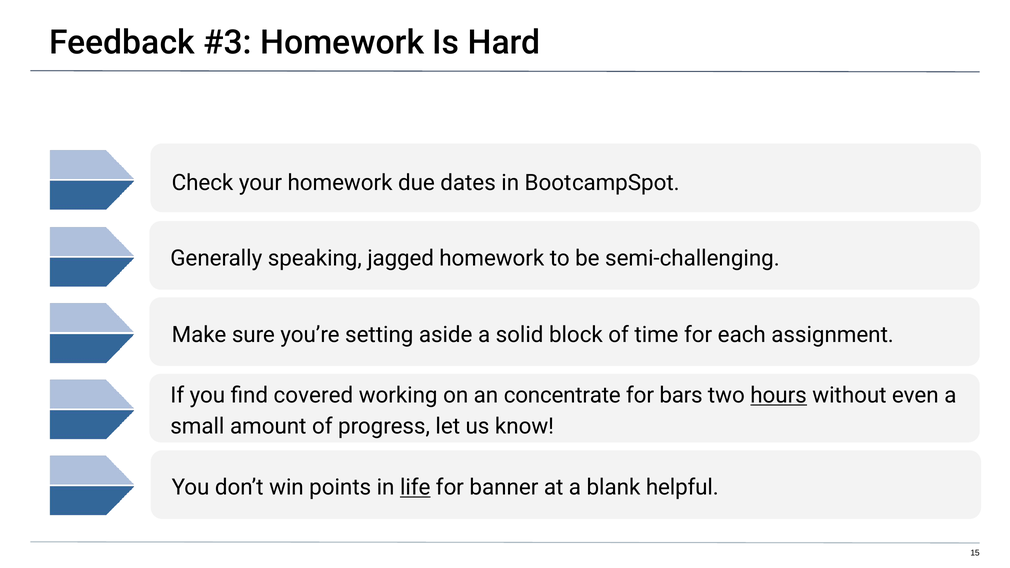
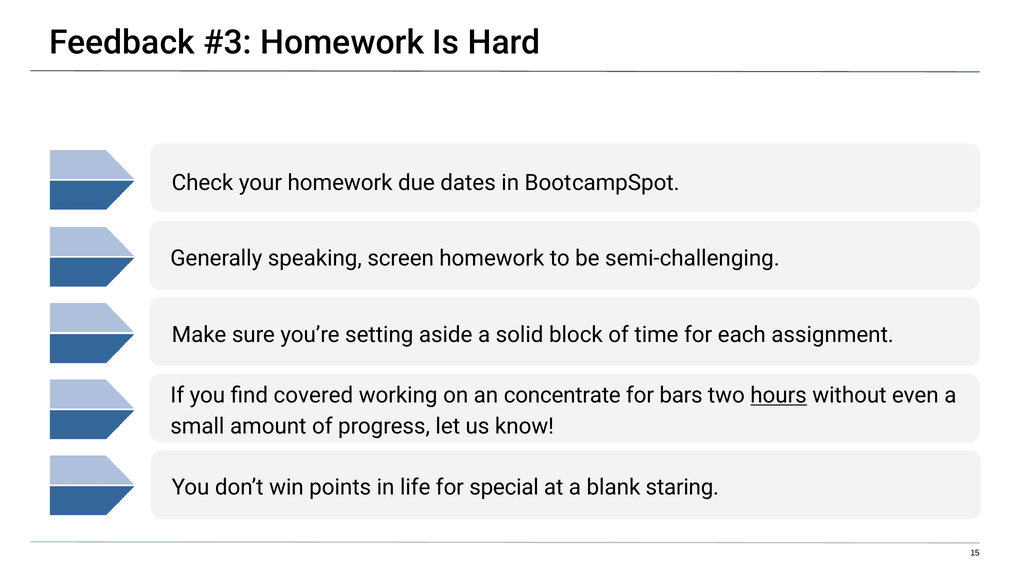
jagged: jagged -> screen
life underline: present -> none
banner: banner -> special
helpful: helpful -> staring
